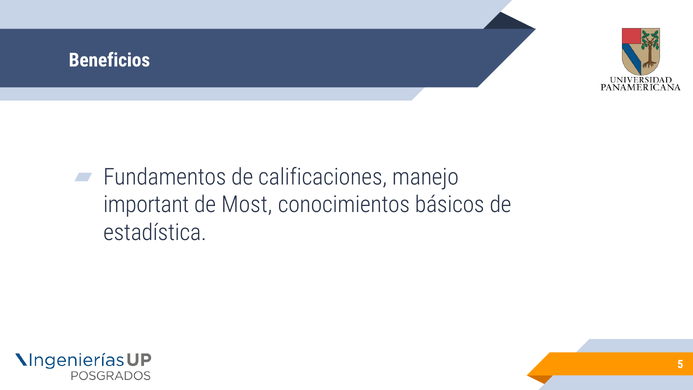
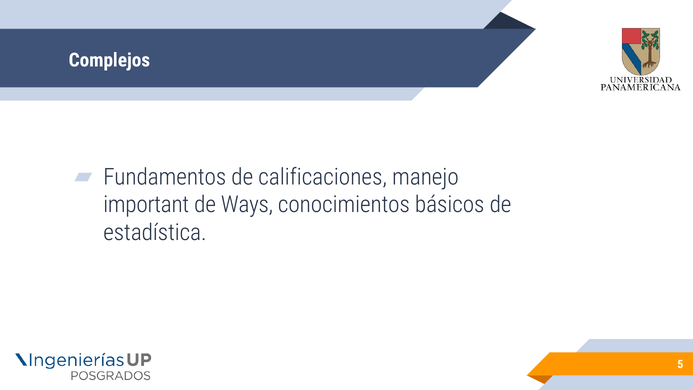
Beneficios: Beneficios -> Complejos
Most: Most -> Ways
